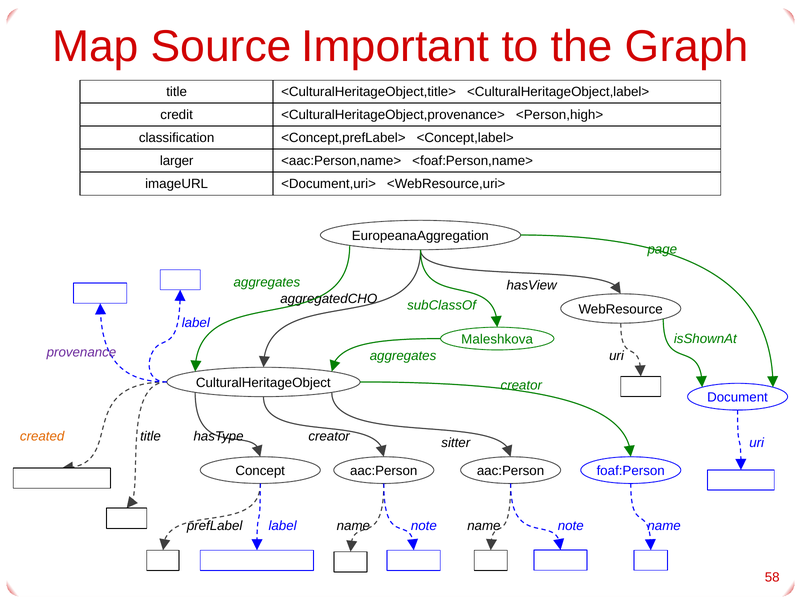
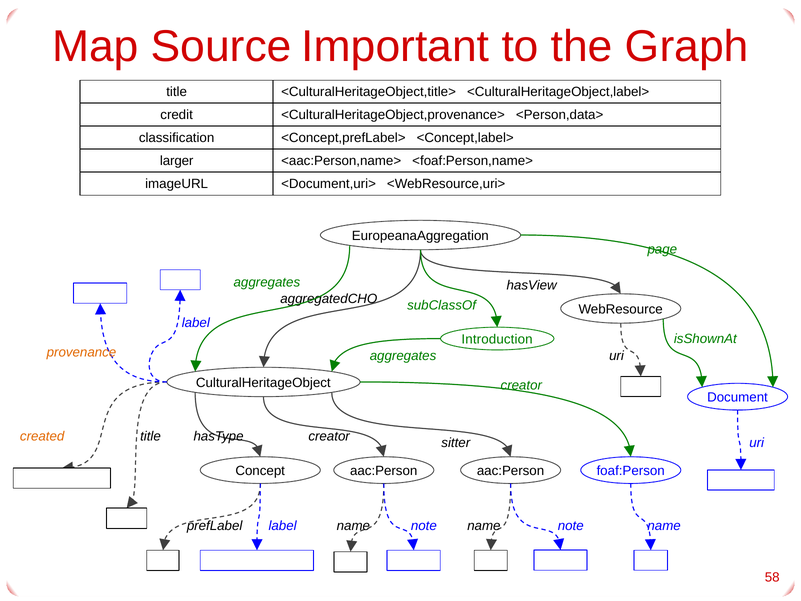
<Person,high>: <Person,high> -> <Person,data>
Maleshkova: Maleshkova -> Introduction
provenance colour: purple -> orange
